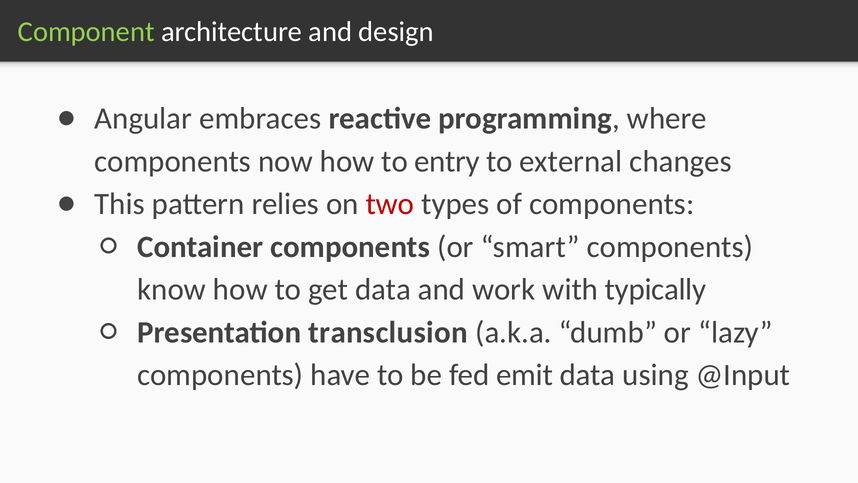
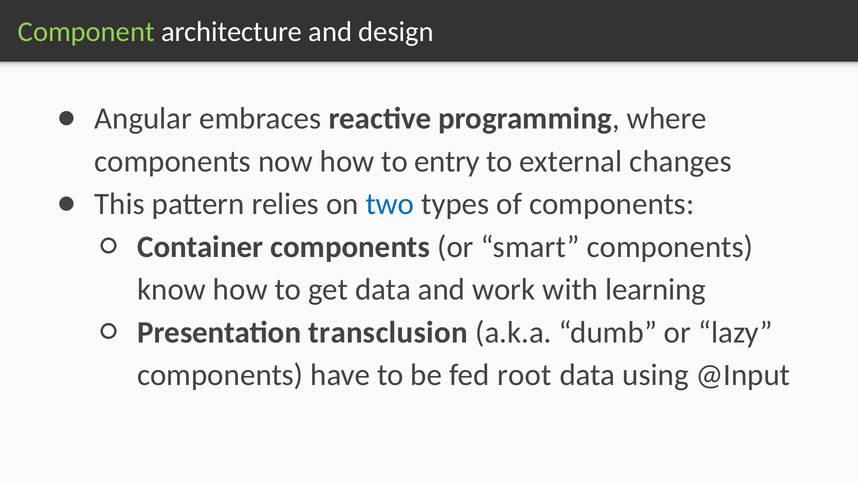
two colour: red -> blue
typically: typically -> learning
emit: emit -> root
